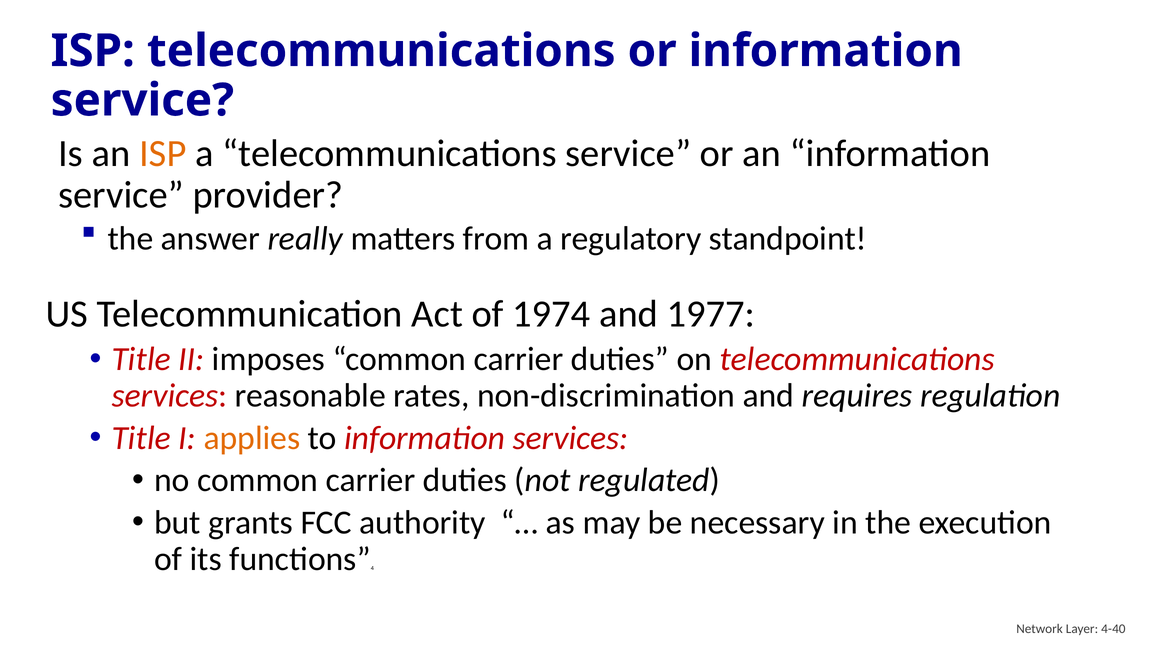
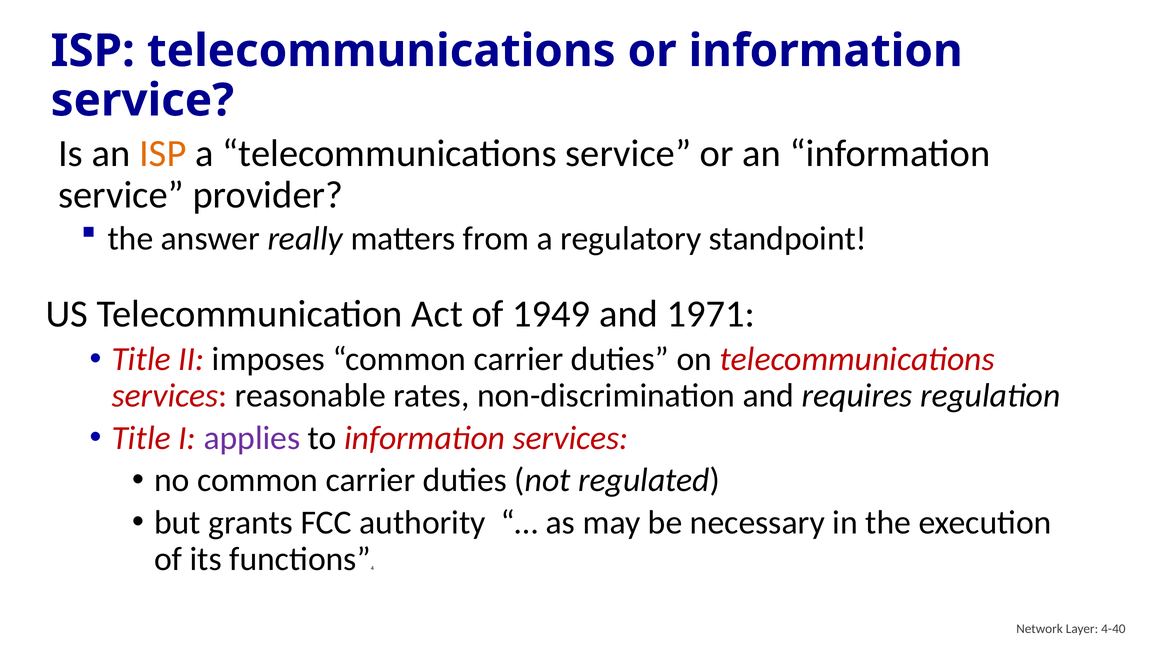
1974: 1974 -> 1949
1977: 1977 -> 1971
applies colour: orange -> purple
